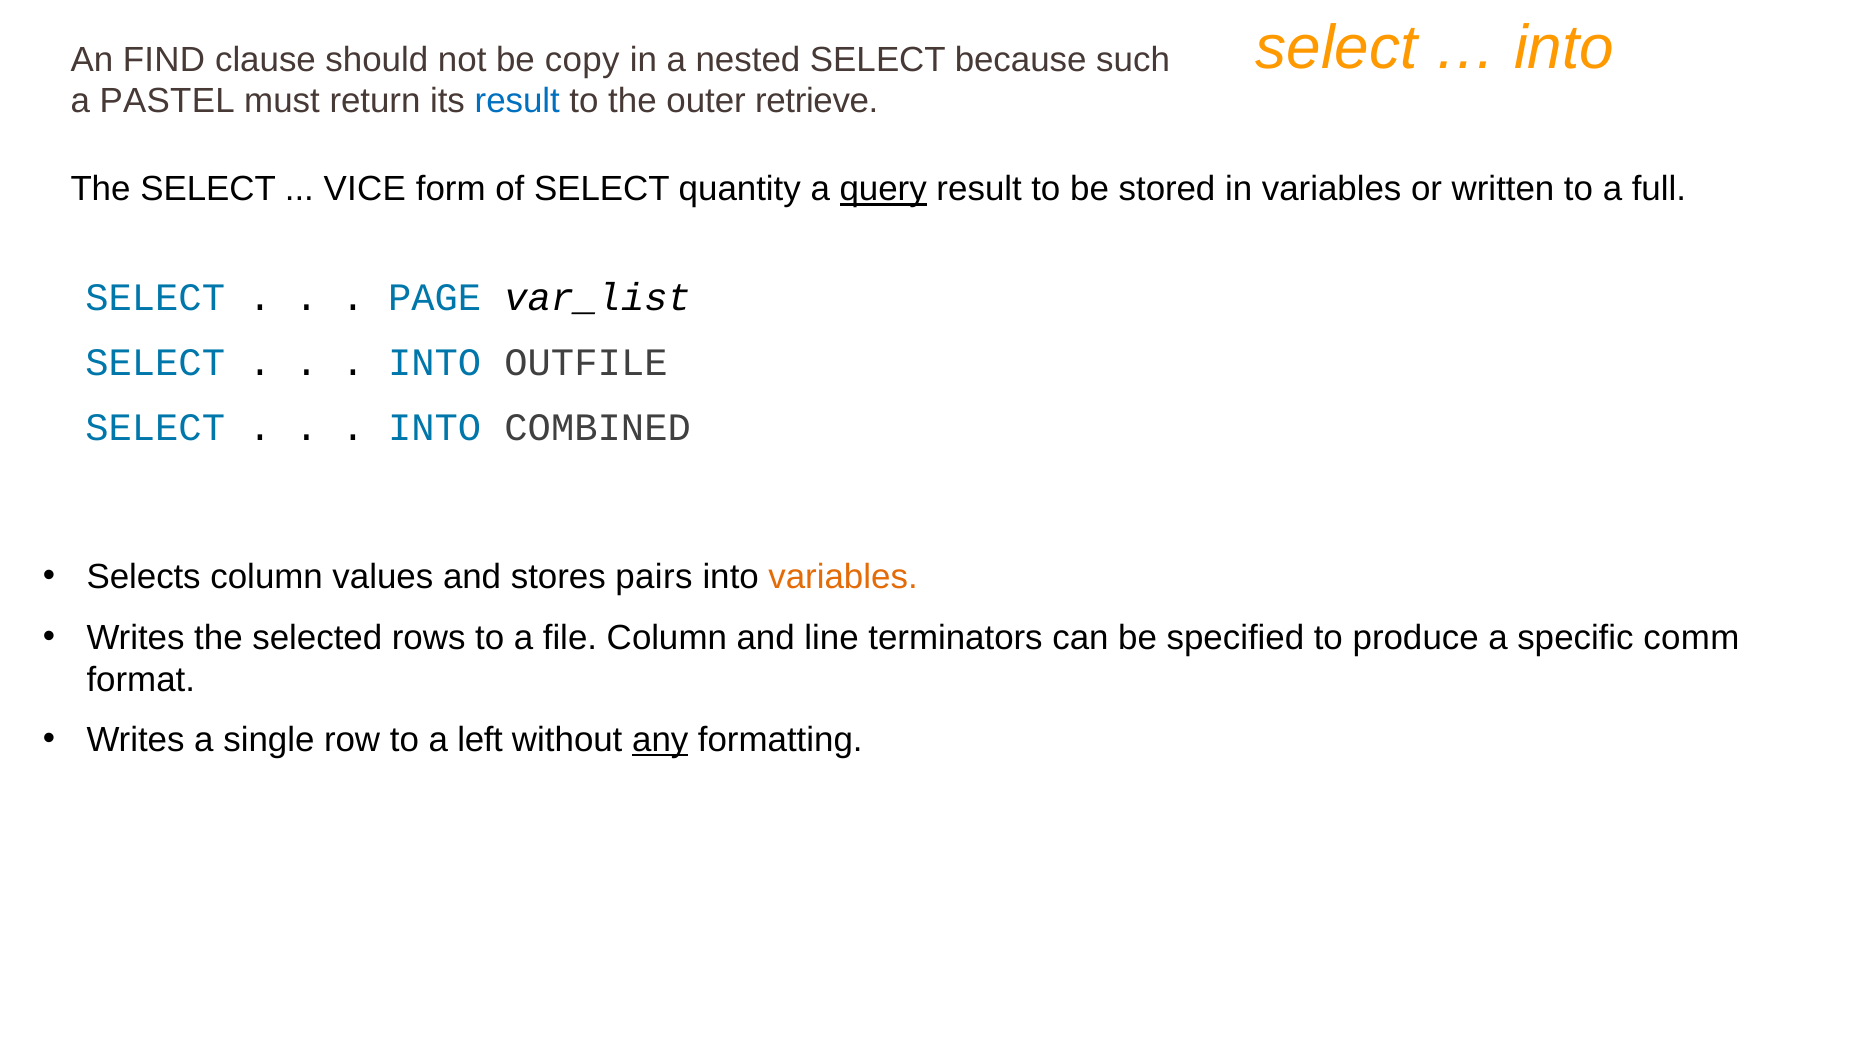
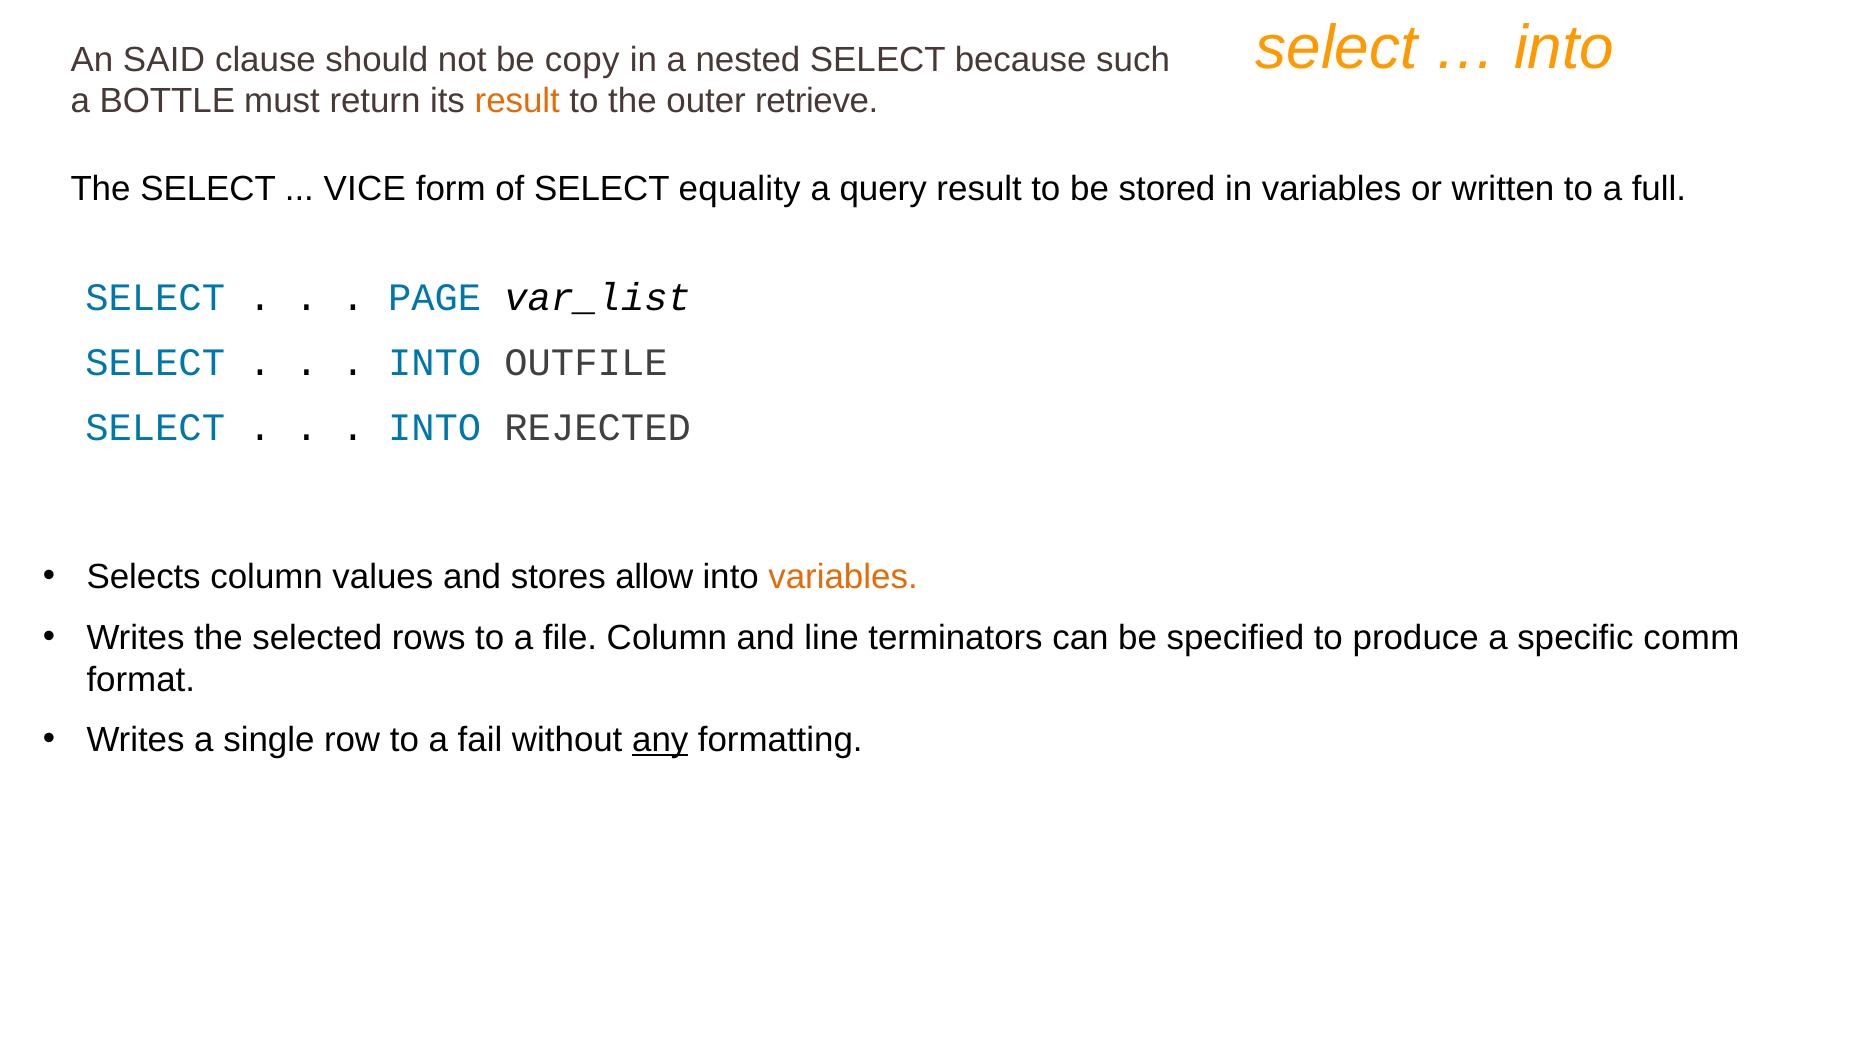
FIND: FIND -> SAID
PASTEL: PASTEL -> BOTTLE
result at (517, 101) colour: blue -> orange
quantity: quantity -> equality
query underline: present -> none
COMBINED: COMBINED -> REJECTED
pairs: pairs -> allow
left: left -> fail
